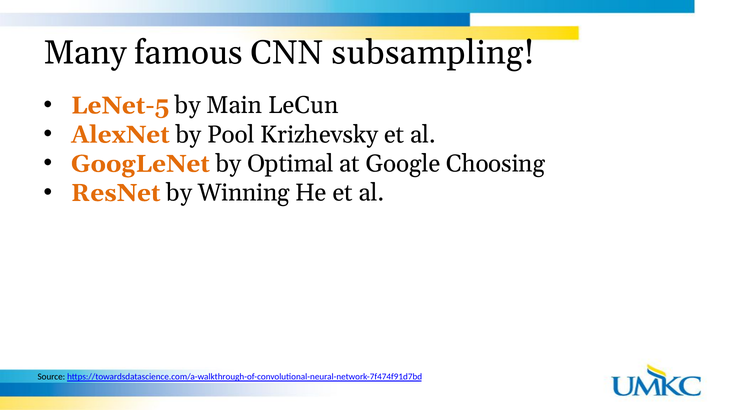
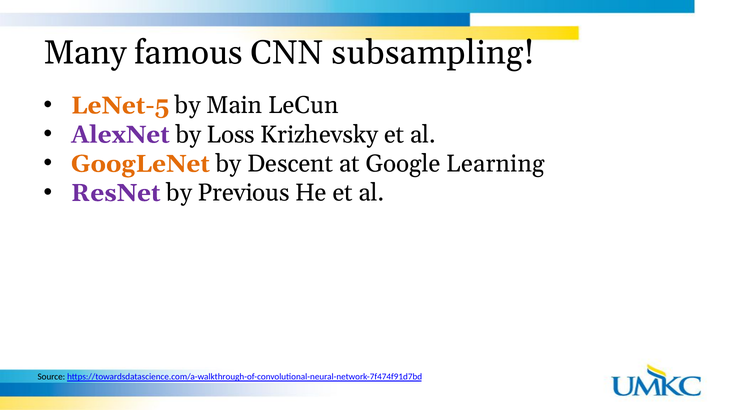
AlexNet colour: orange -> purple
Pool: Pool -> Loss
Optimal: Optimal -> Descent
Choosing: Choosing -> Learning
ResNet colour: orange -> purple
Winning: Winning -> Previous
